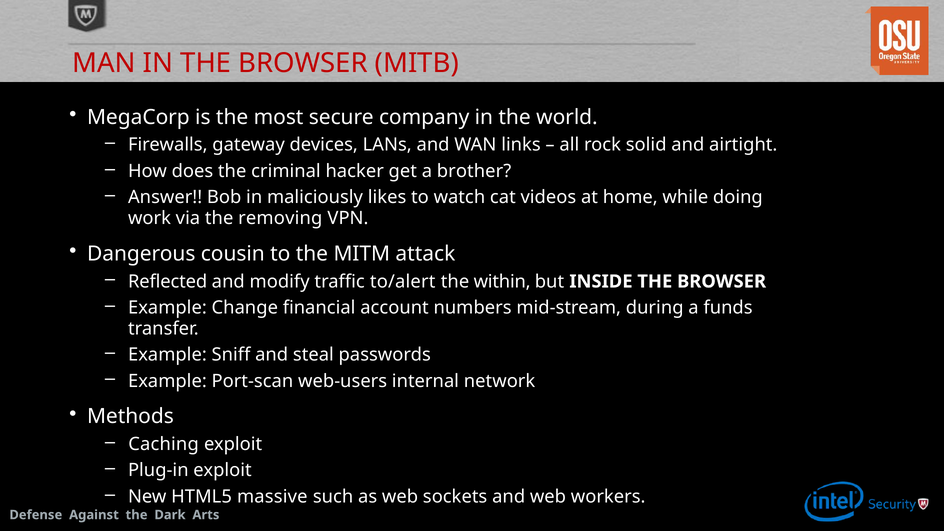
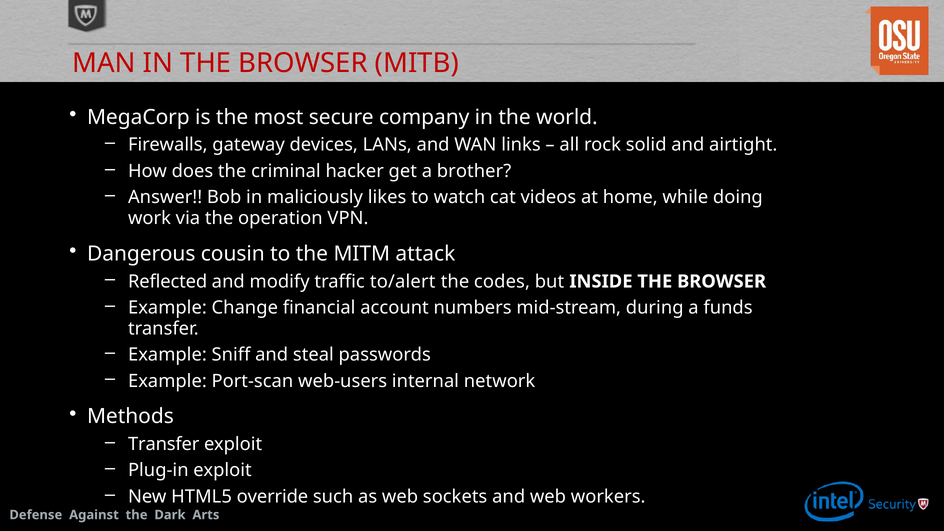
removing: removing -> operation
within: within -> codes
Caching at (164, 444): Caching -> Transfer
massive: massive -> override
